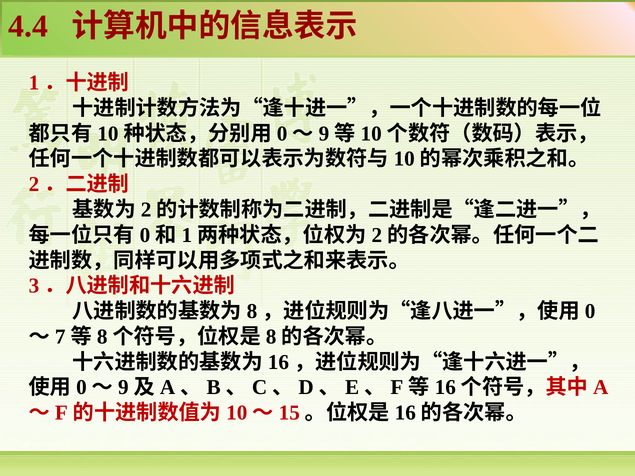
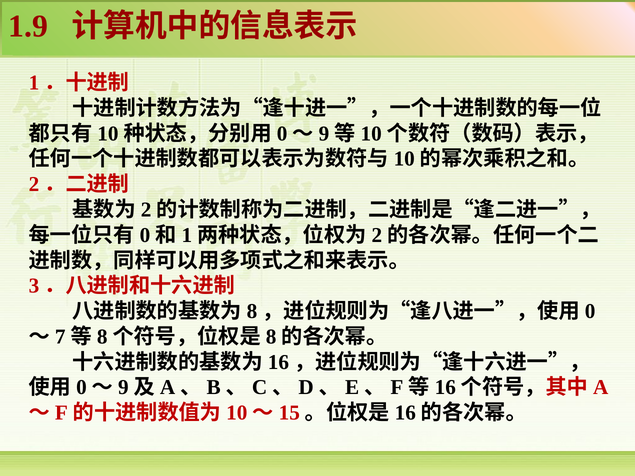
4.4: 4.4 -> 1.9
